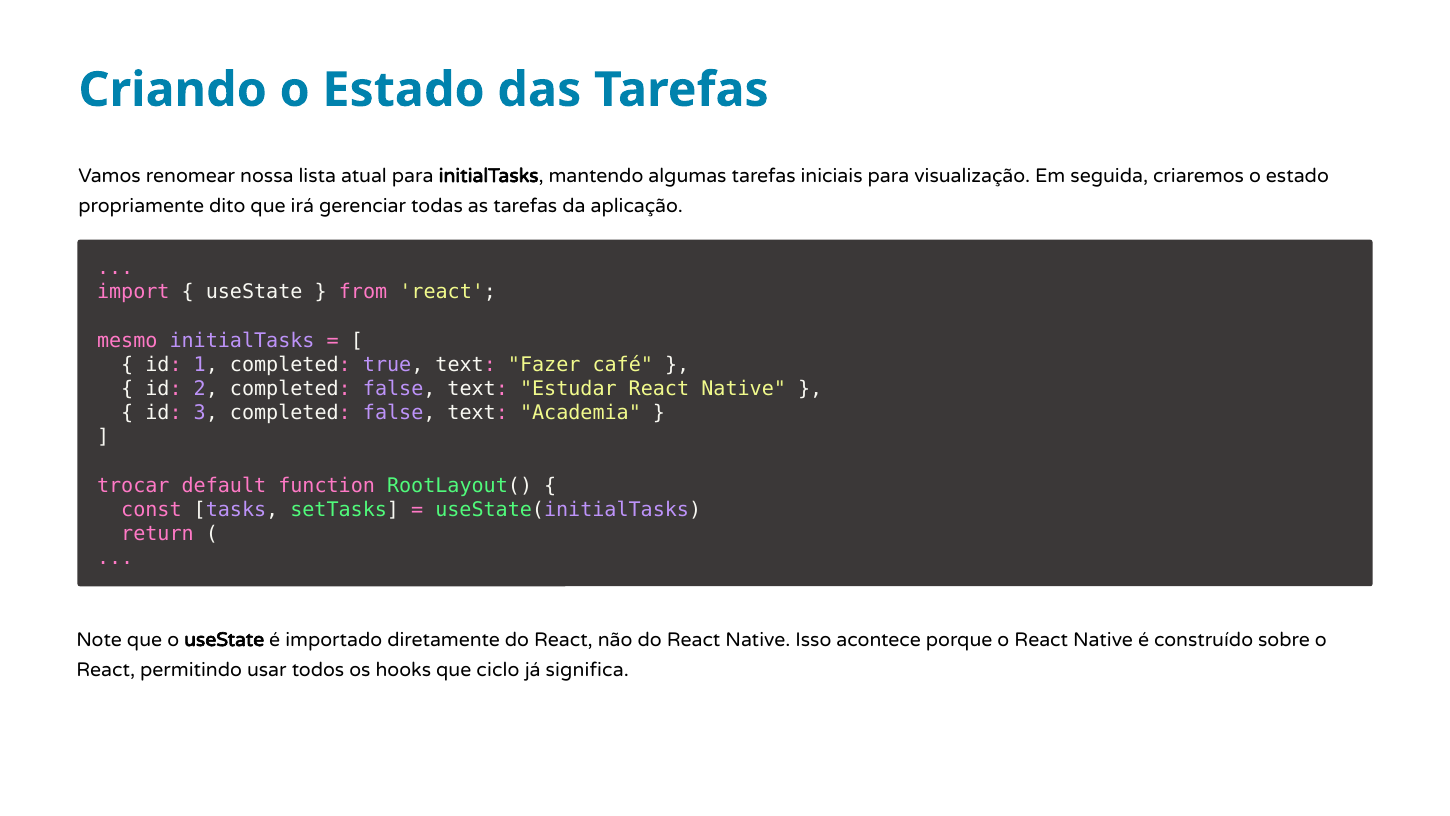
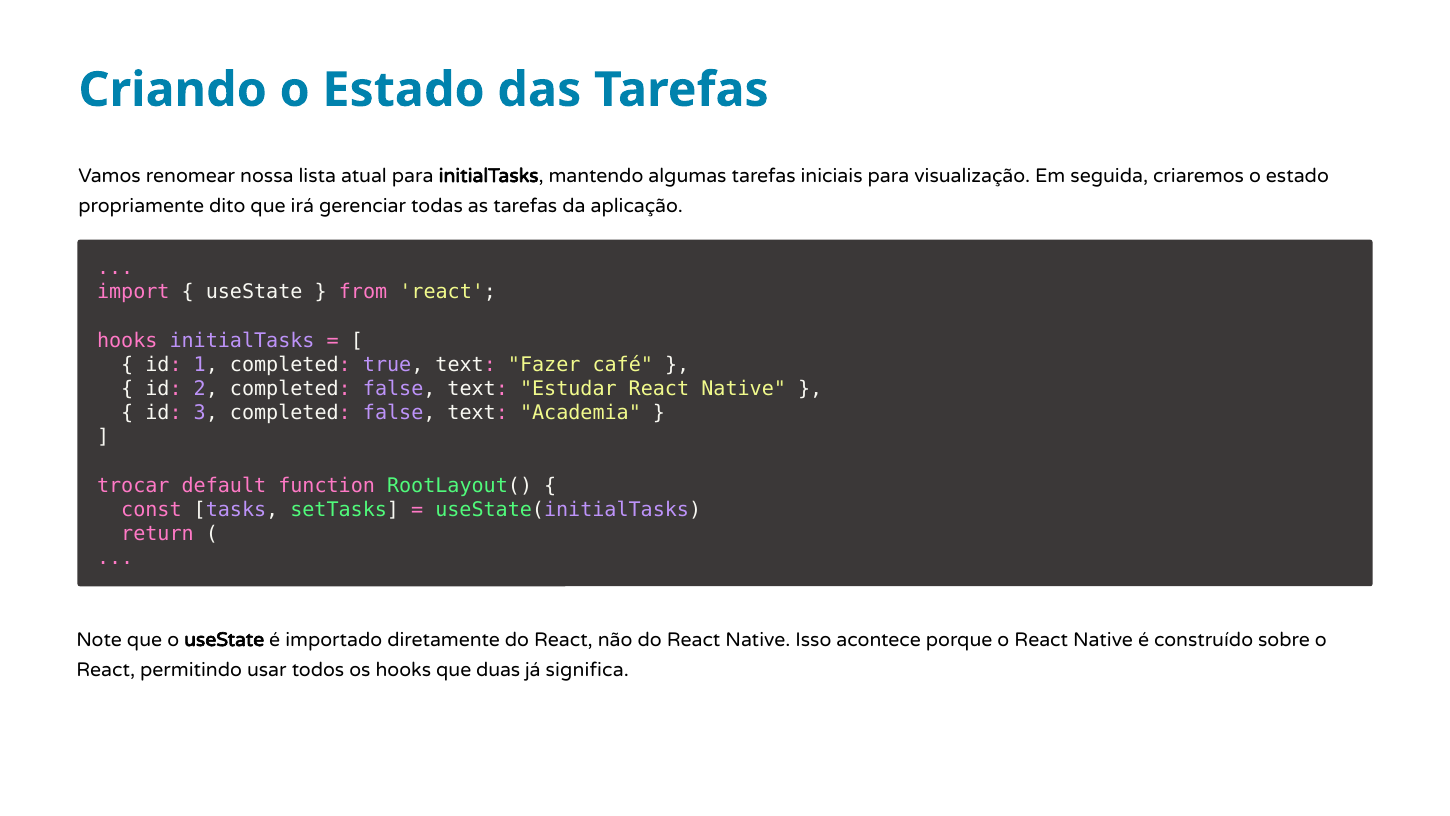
mesmo at (127, 340): mesmo -> hooks
ciclo: ciclo -> duas
